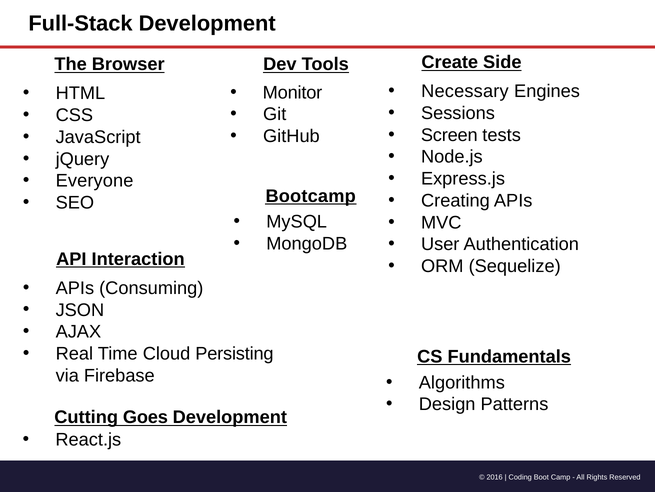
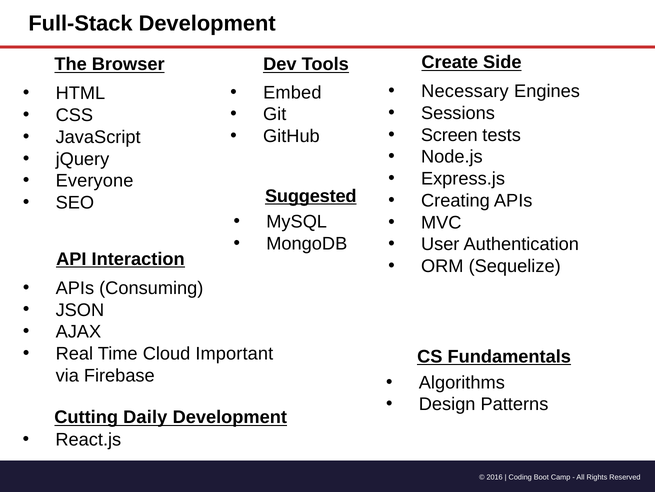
Monitor: Monitor -> Embed
Bootcamp: Bootcamp -> Suggested
Persisting: Persisting -> Important
Goes: Goes -> Daily
